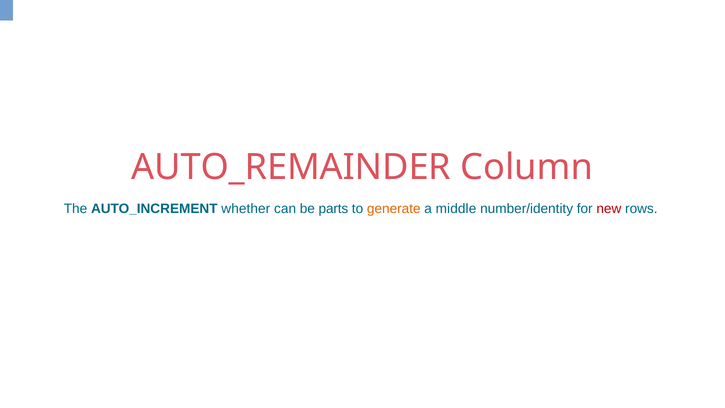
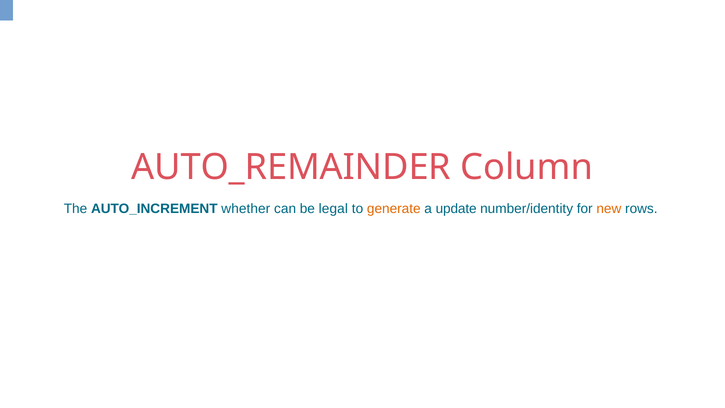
parts: parts -> legal
middle: middle -> update
new colour: red -> orange
